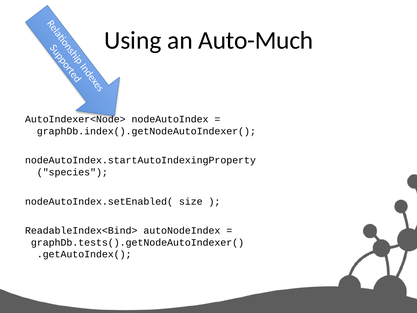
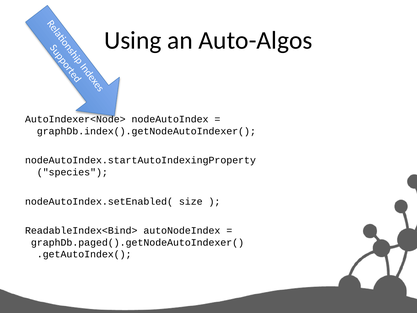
Auto-Much: Auto-Much -> Auto-Algos
graphDb.tests().getNodeAutoIndexer(: graphDb.tests().getNodeAutoIndexer( -> graphDb.paged().getNodeAutoIndexer(
